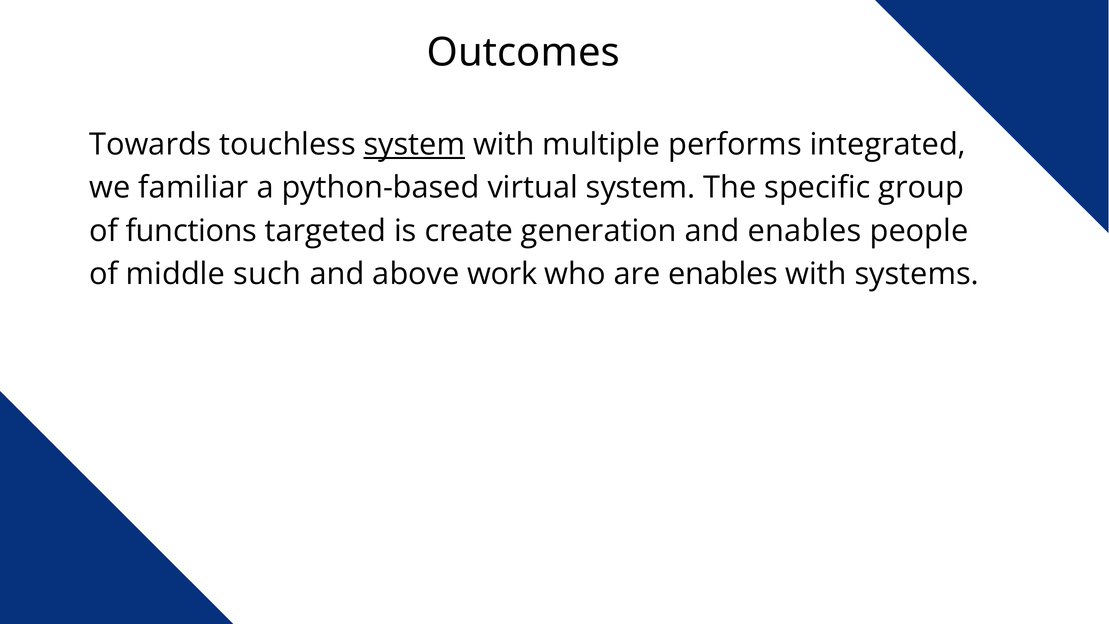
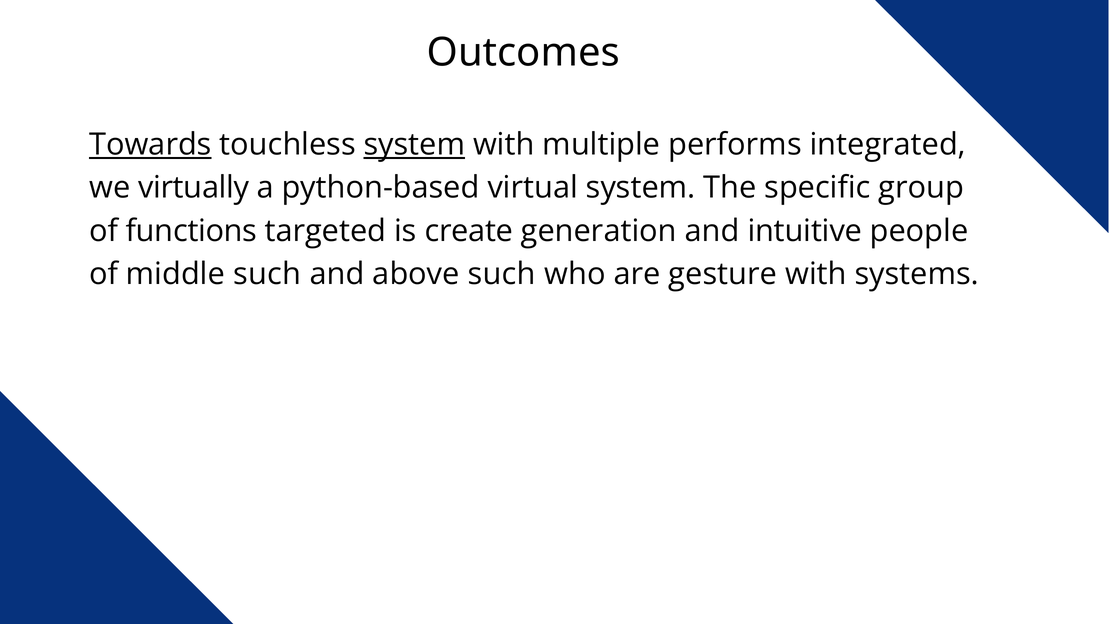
Towards underline: none -> present
familiar: familiar -> virtually
and enables: enables -> intuitive
above work: work -> such
are enables: enables -> gesture
